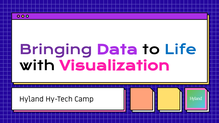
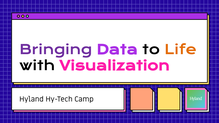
Life colour: blue -> orange
